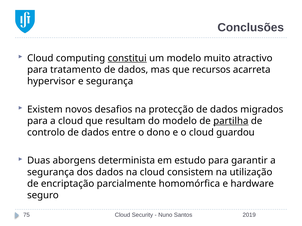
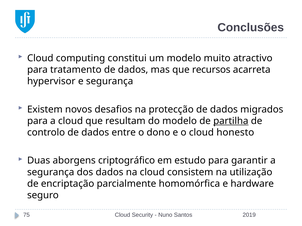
constitui underline: present -> none
guardou: guardou -> honesto
determinista: determinista -> criptográfico
